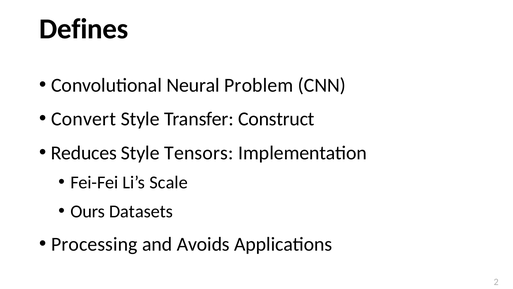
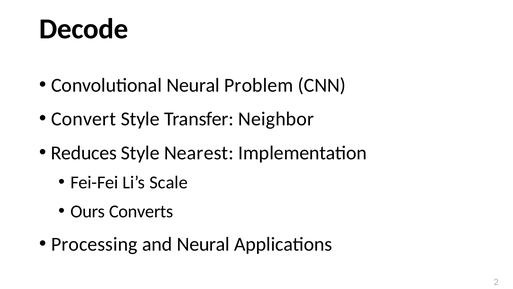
Defines: Defines -> Decode
Construct: Construct -> Neighbor
Tensors: Tensors -> Nearest
Datasets: Datasets -> Converts
and Avoids: Avoids -> Neural
